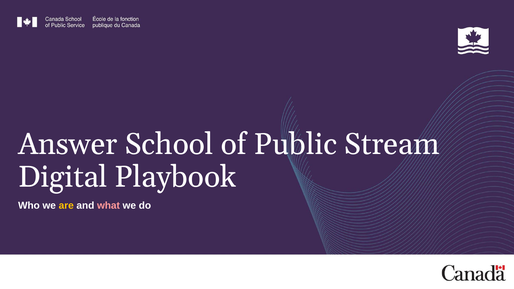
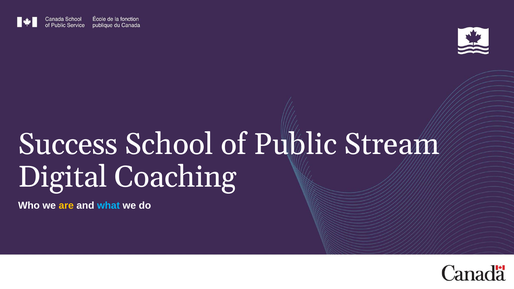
Answer: Answer -> Success
Playbook: Playbook -> Coaching
what colour: pink -> light blue
